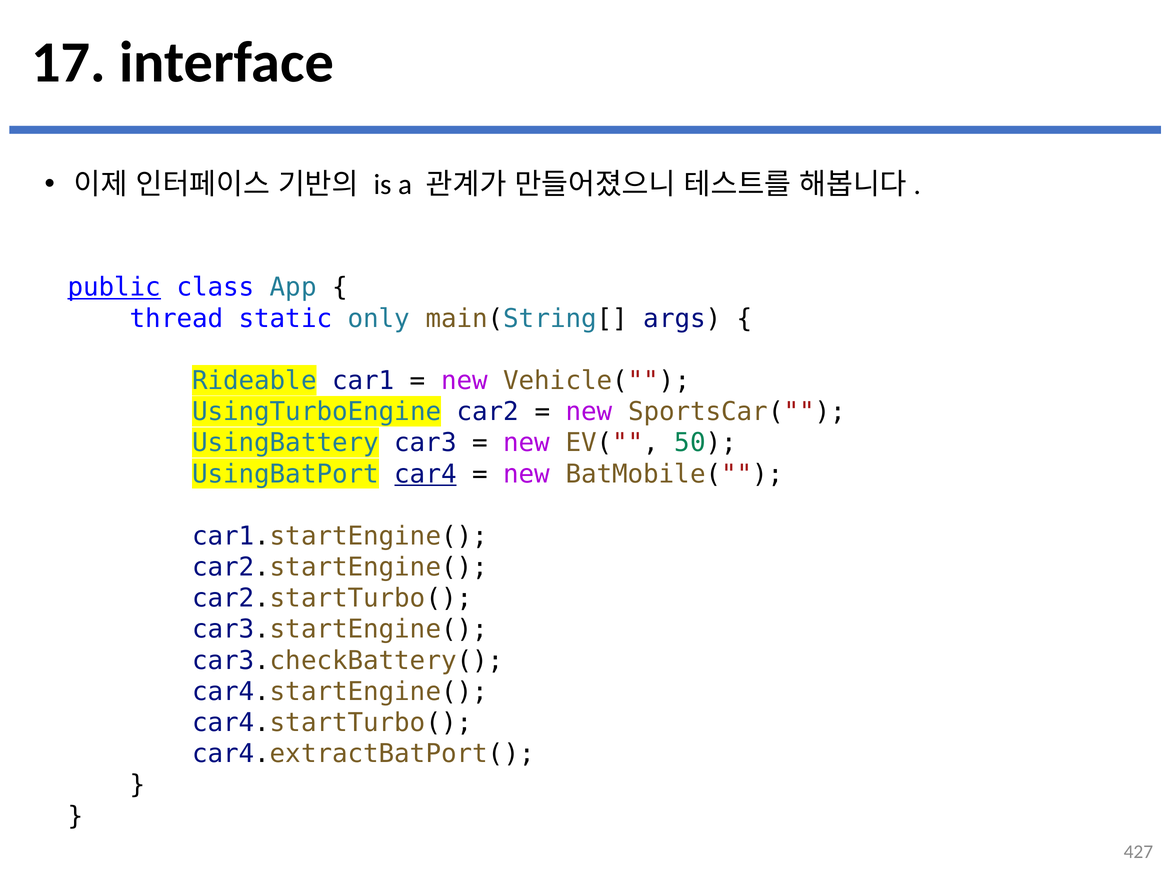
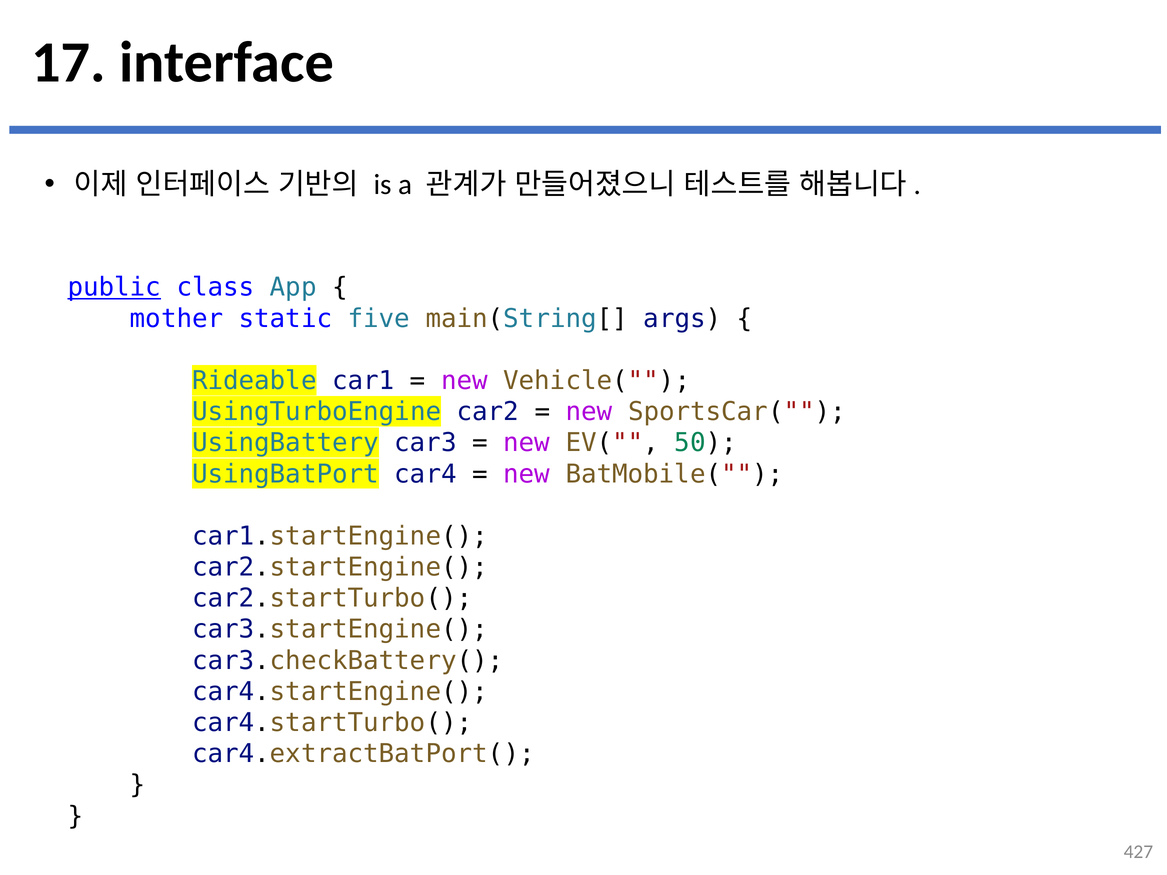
thread: thread -> mother
only: only -> five
car4 underline: present -> none
